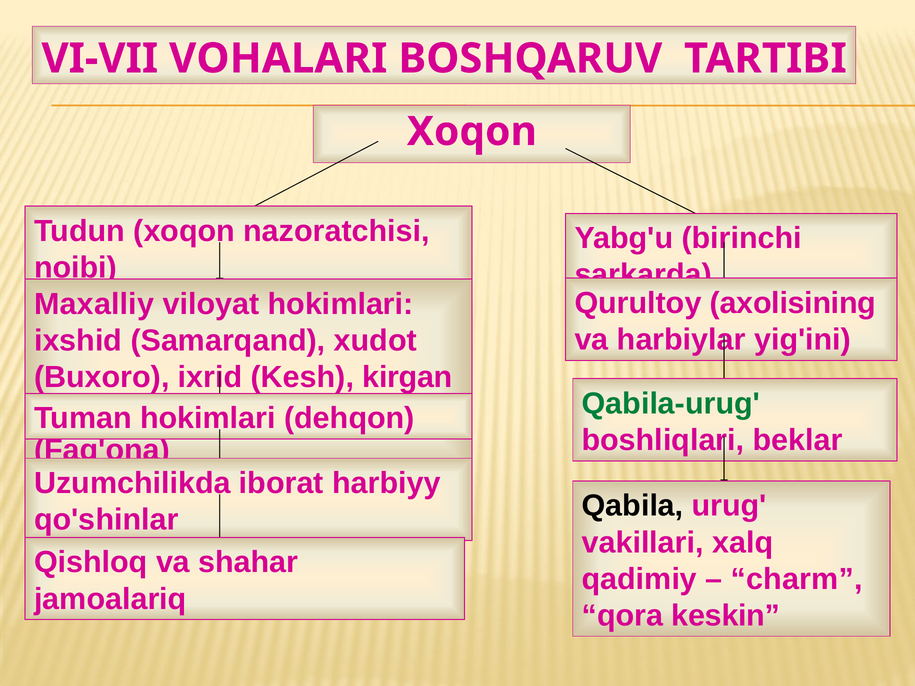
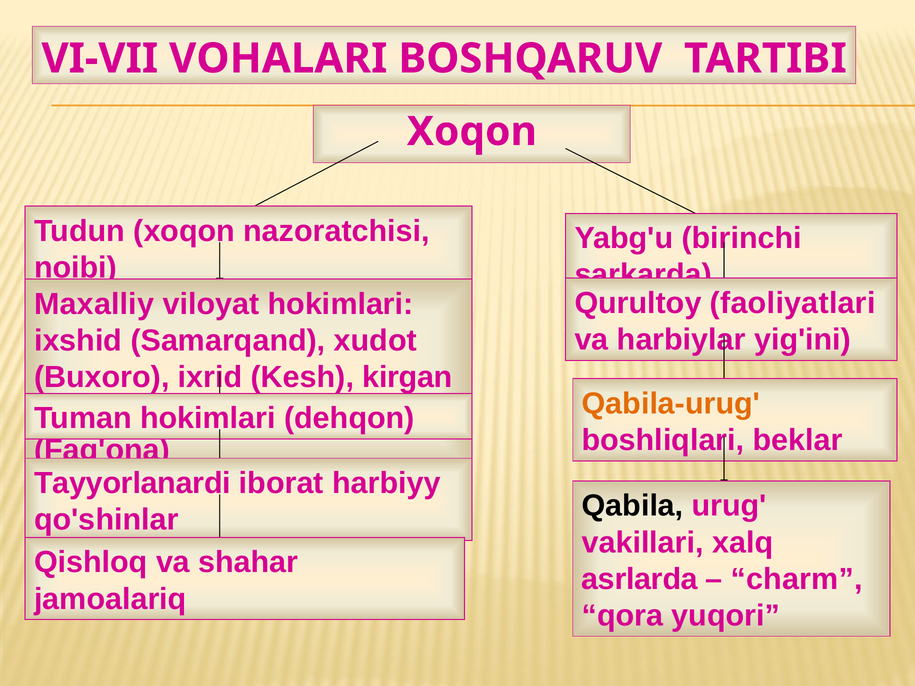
axolisining: axolisining -> faoliyatlari
Qabila-urug colour: green -> orange
Uzumchilikda: Uzumchilikda -> Tayyorlanardi
qadimiy: qadimiy -> asrlarda
keskin: keskin -> yuqori
